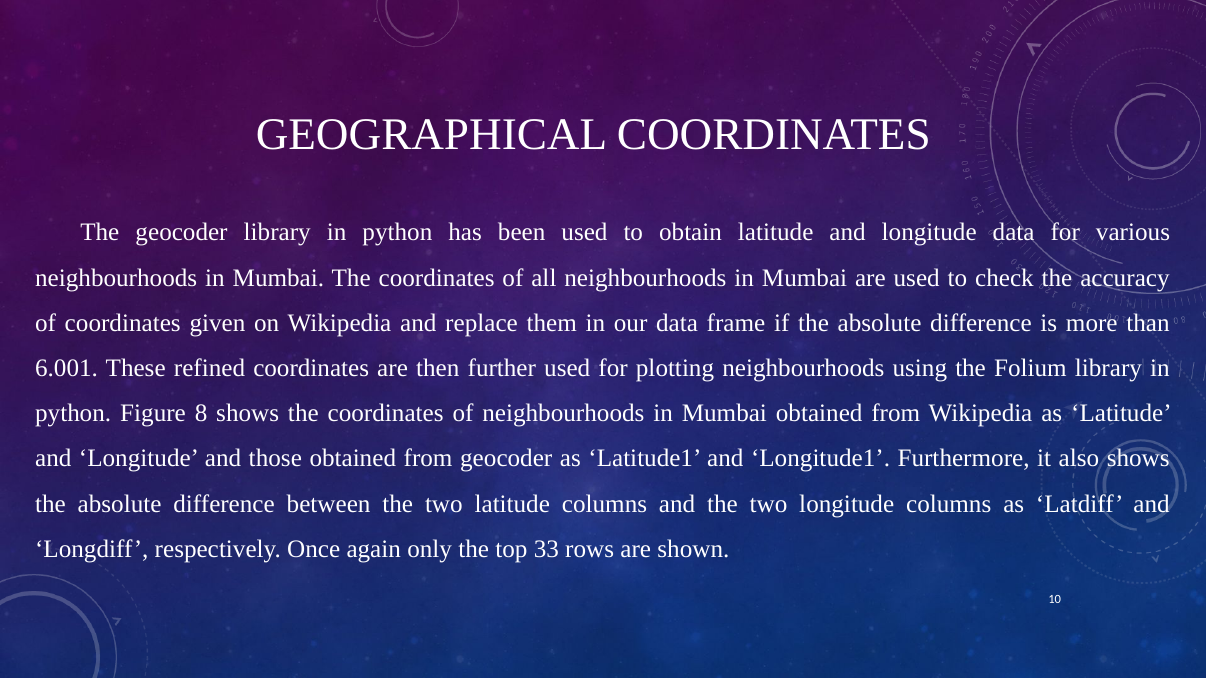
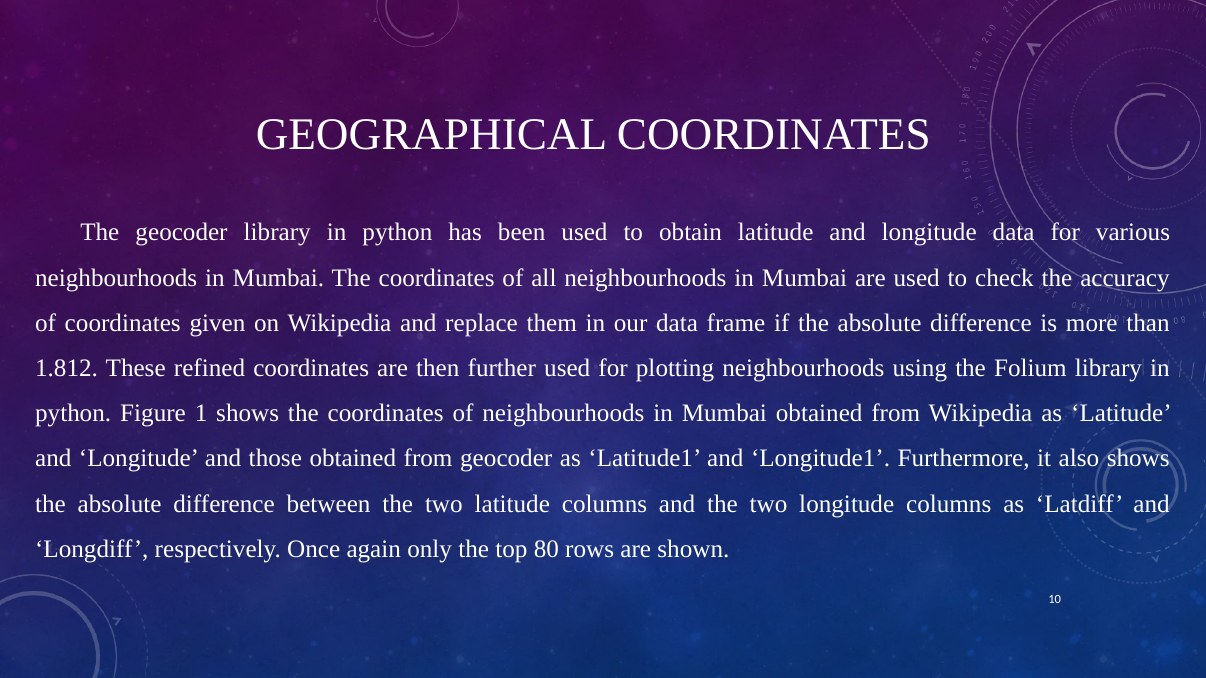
6.001: 6.001 -> 1.812
8: 8 -> 1
33: 33 -> 80
